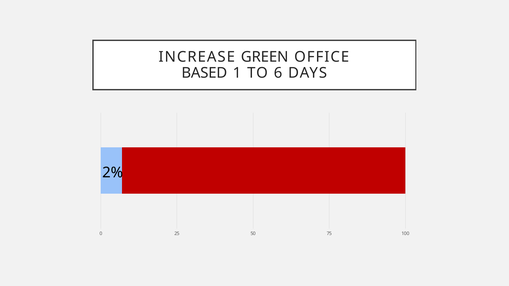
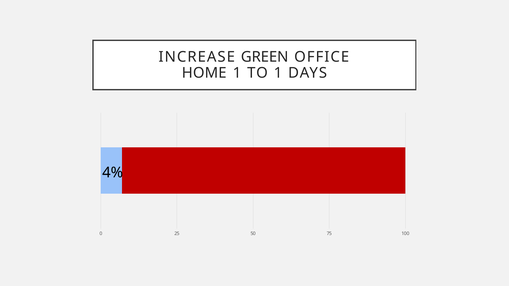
BASED: BASED -> HOME
TO 6: 6 -> 1
2%: 2% -> 4%
